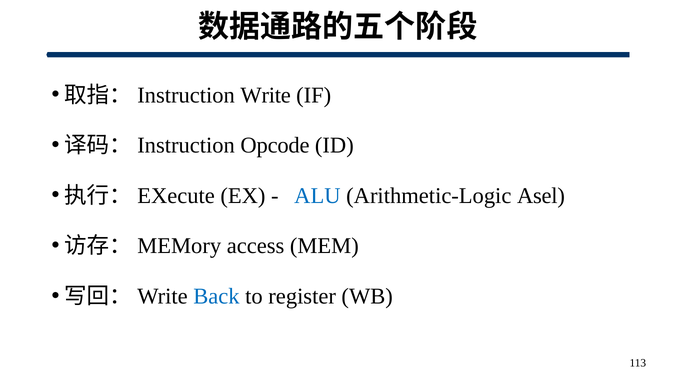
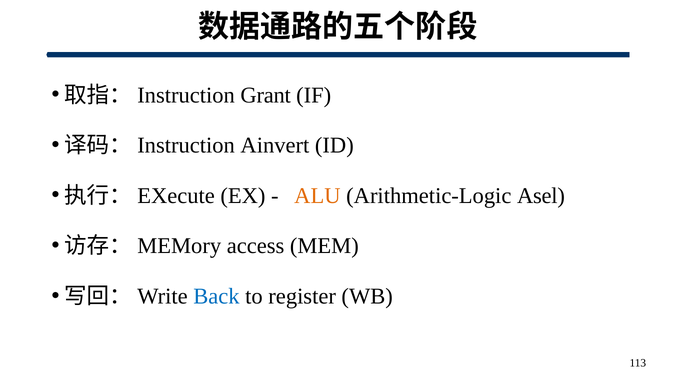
Write at (266, 95): Write -> Grant
Opcode: Opcode -> Ainvert
ALU colour: blue -> orange
